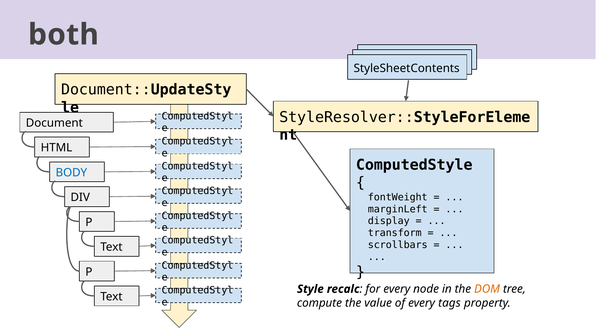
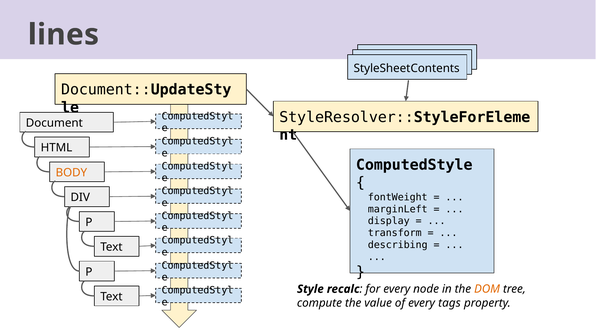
both: both -> lines
BODY colour: blue -> orange
scrollbars: scrollbars -> describing
